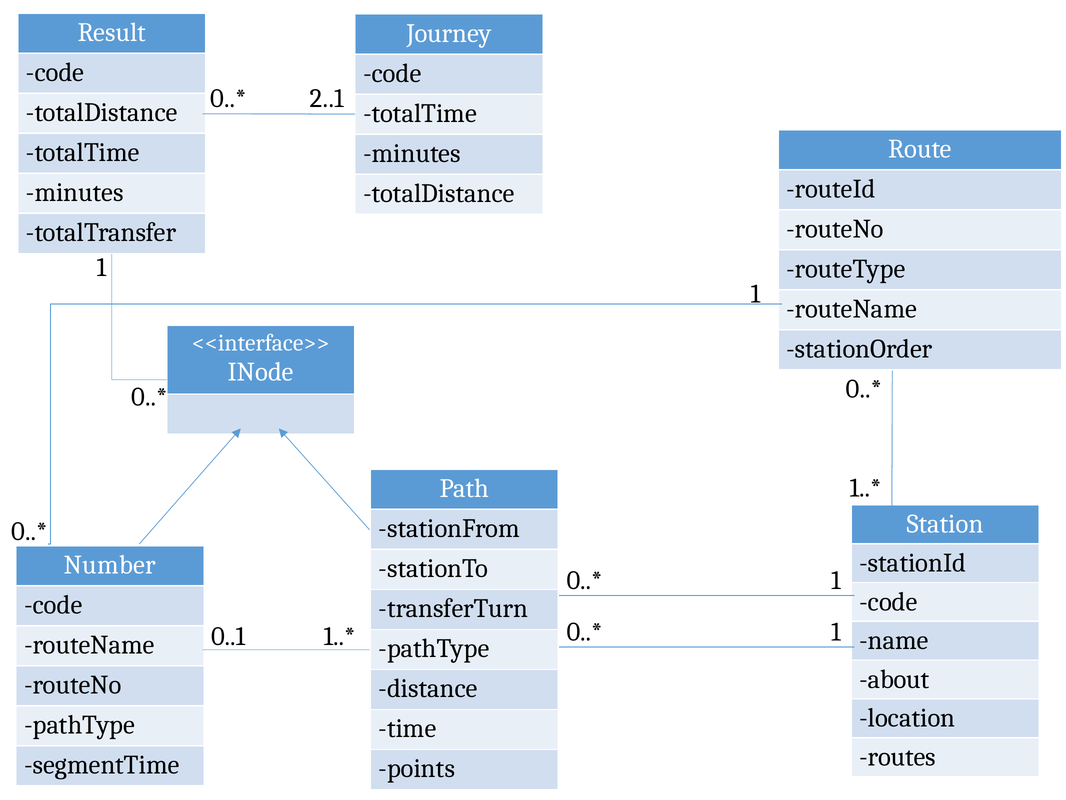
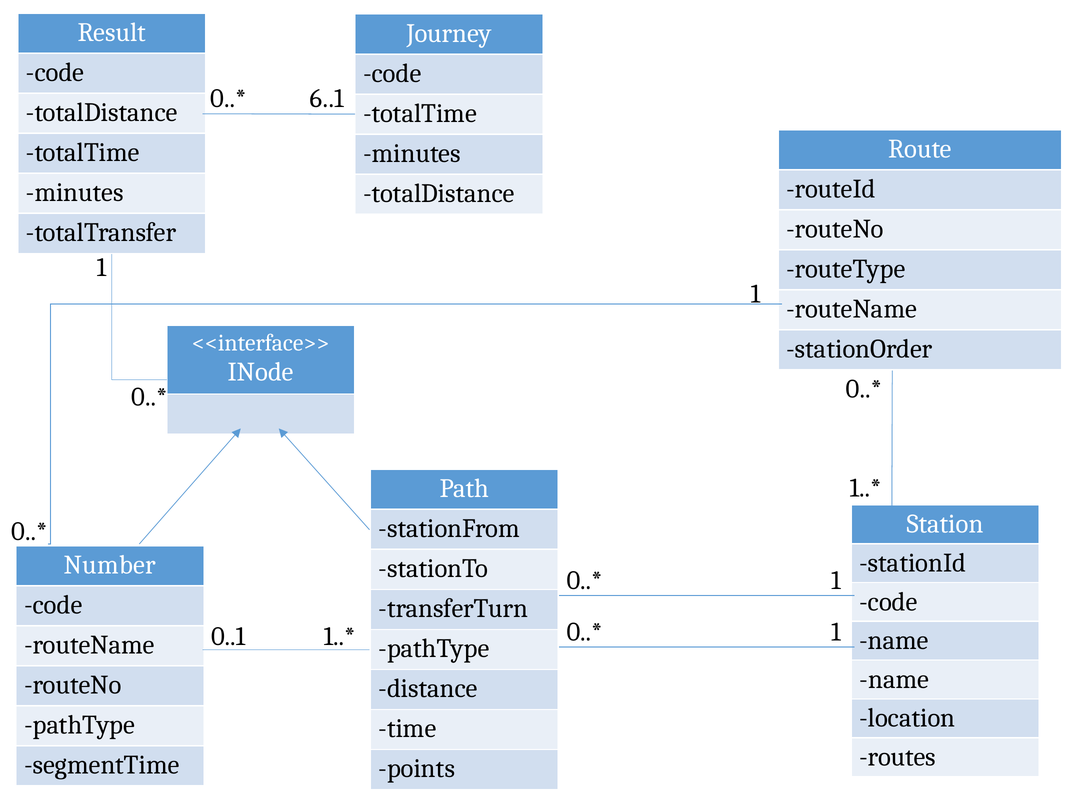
2..1: 2..1 -> 6..1
about at (894, 679): about -> name
